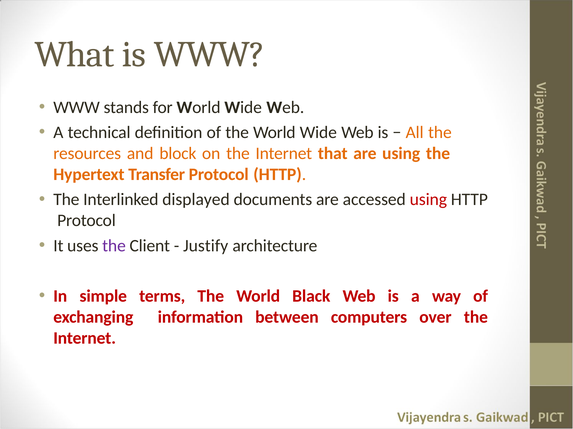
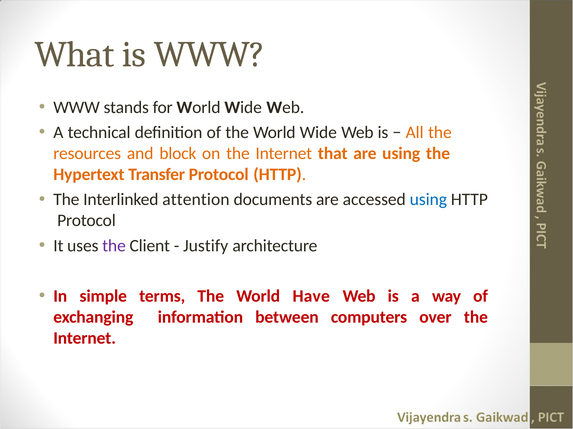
displayed: displayed -> attention
using at (428, 200) colour: red -> blue
Black: Black -> Have
